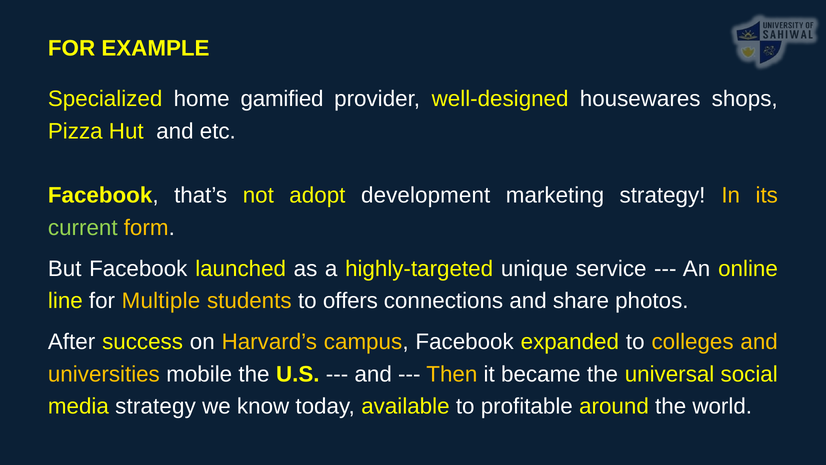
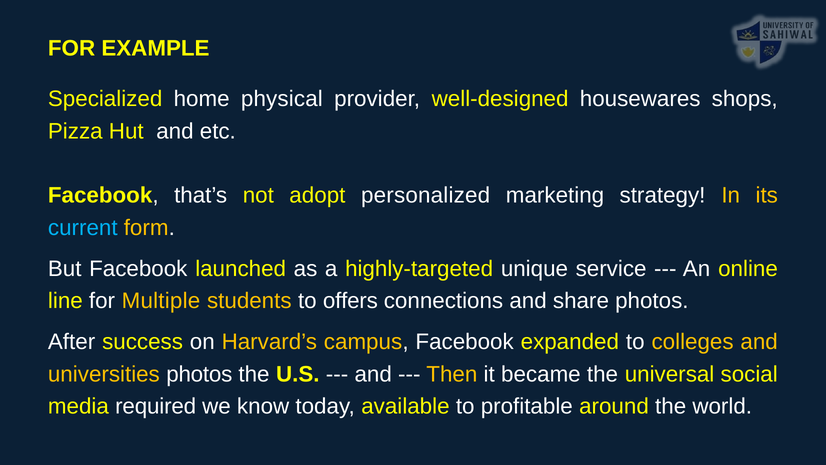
gamified: gamified -> physical
development: development -> personalized
current colour: light green -> light blue
universities mobile: mobile -> photos
media strategy: strategy -> required
